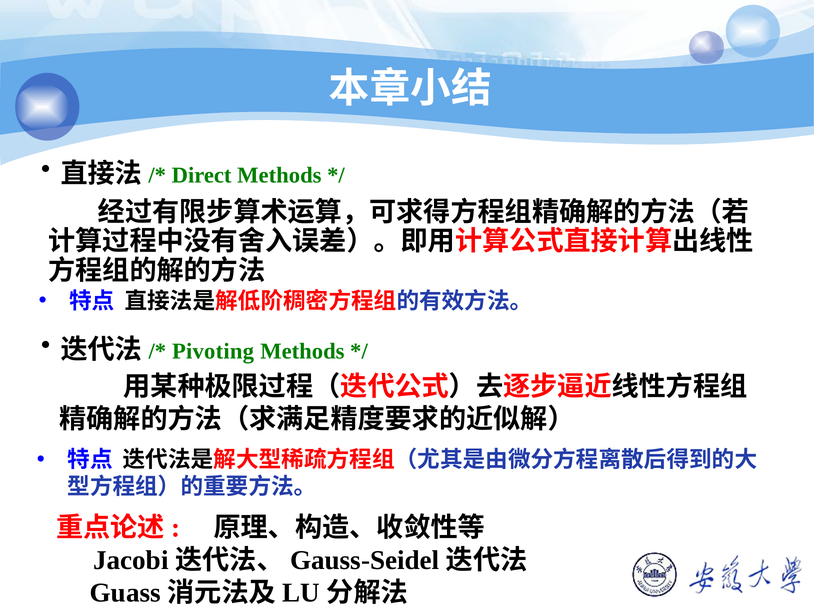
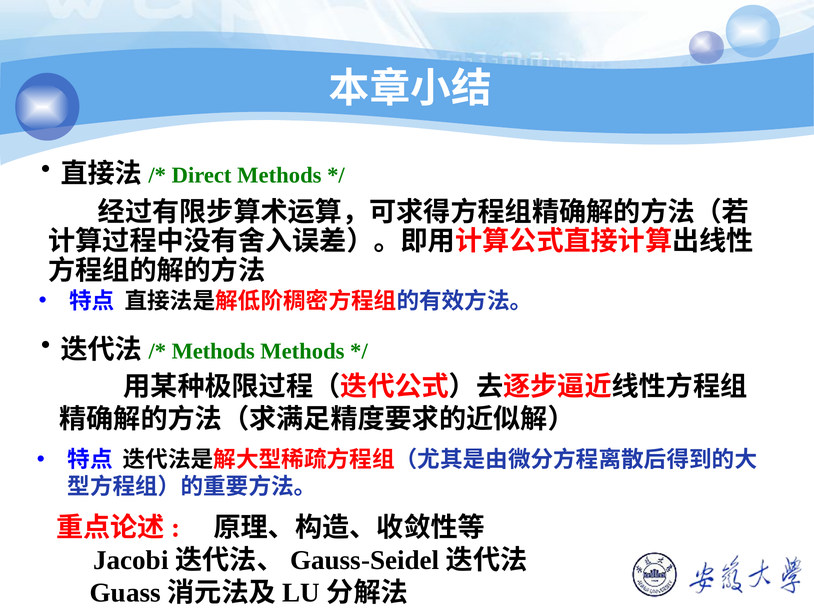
Pivoting at (213, 351): Pivoting -> Methods
